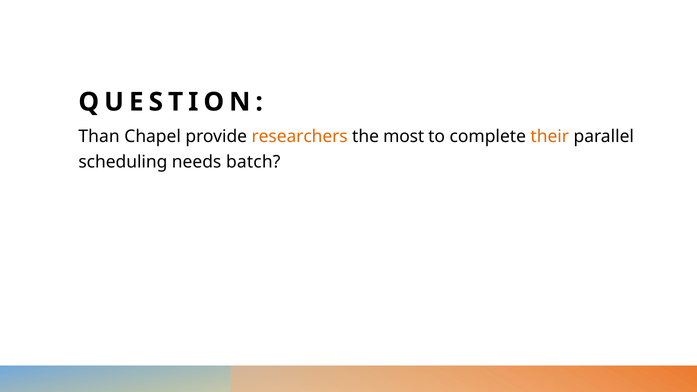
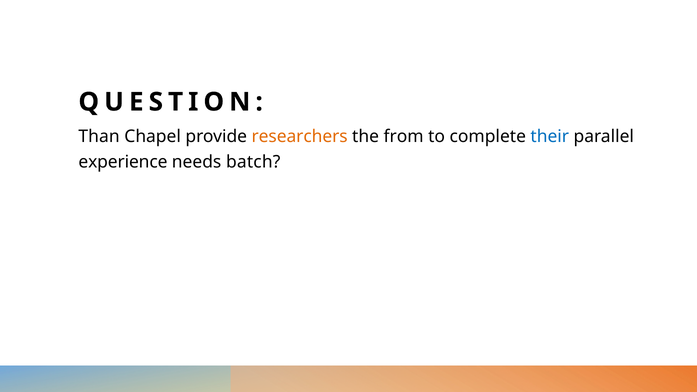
most: most -> from
their colour: orange -> blue
scheduling: scheduling -> experience
